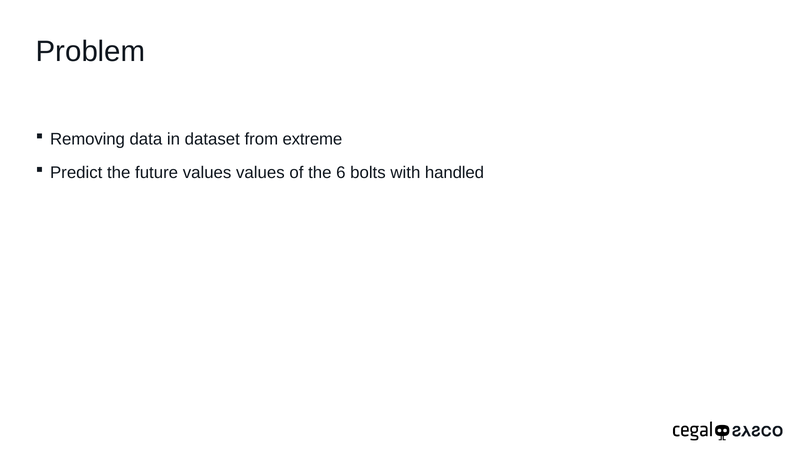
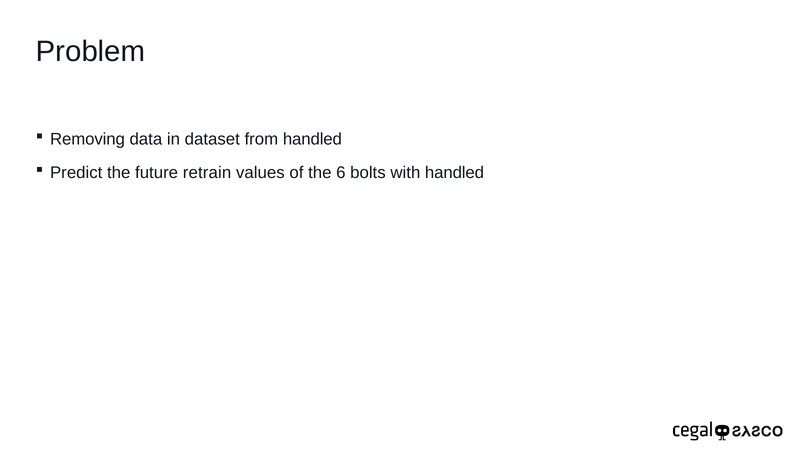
from extreme: extreme -> handled
future values: values -> retrain
